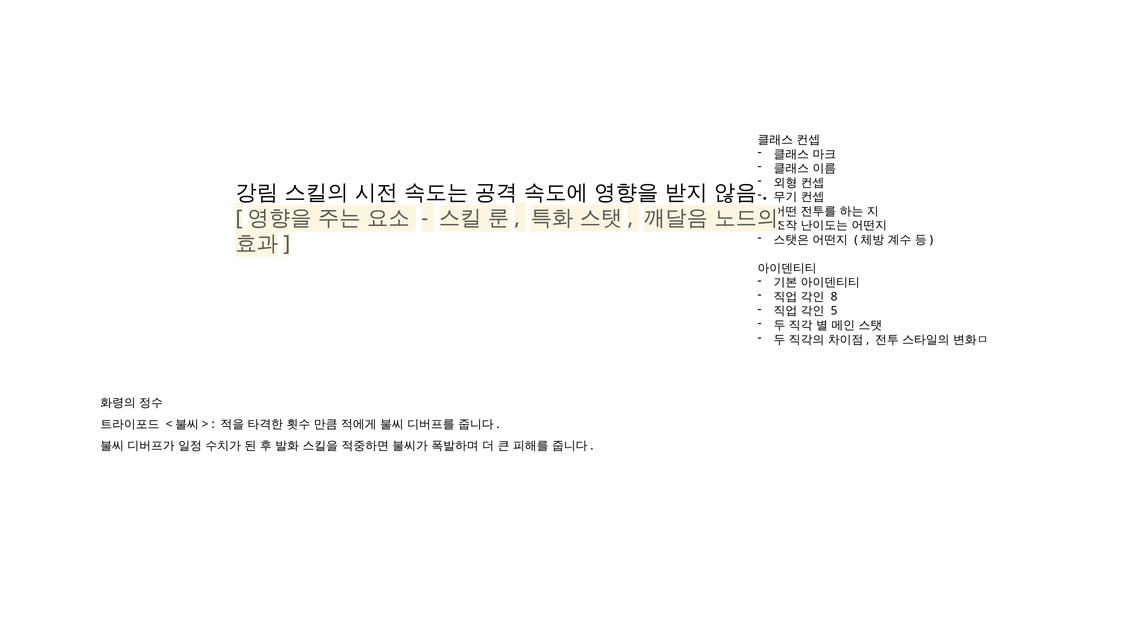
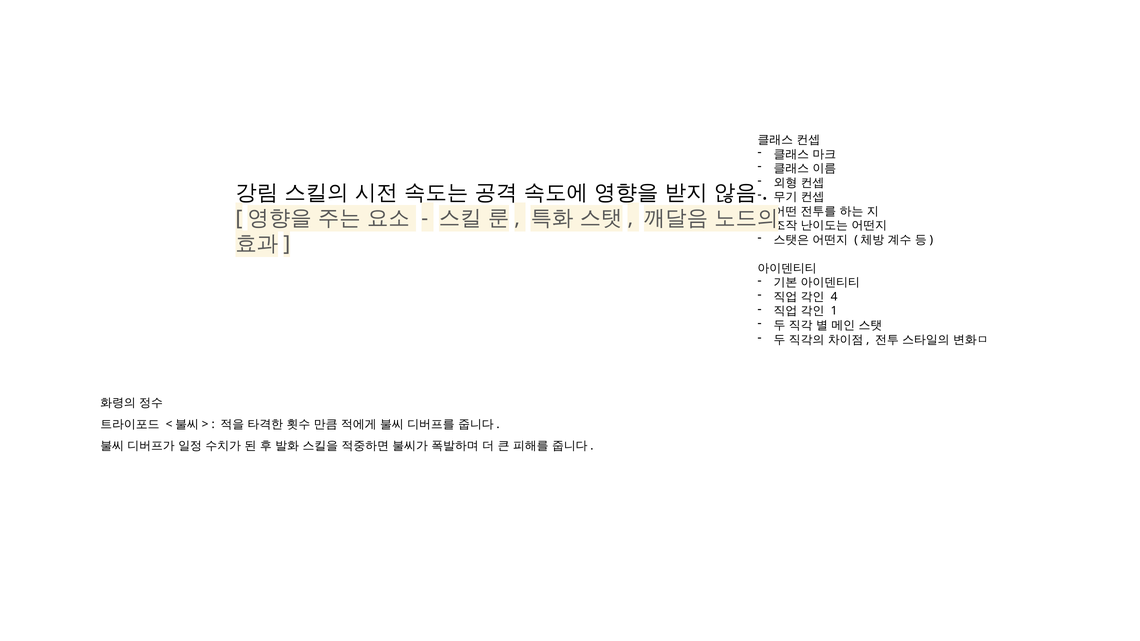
8: 8 -> 4
5: 5 -> 1
